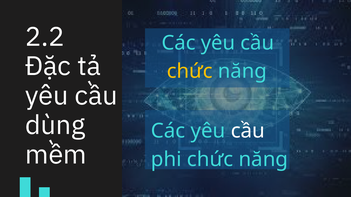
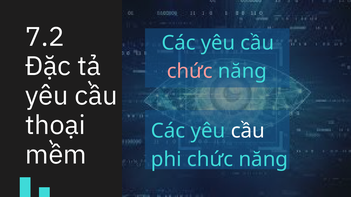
2.2: 2.2 -> 7.2
chức at (190, 71) colour: yellow -> pink
dùng: dùng -> thoại
